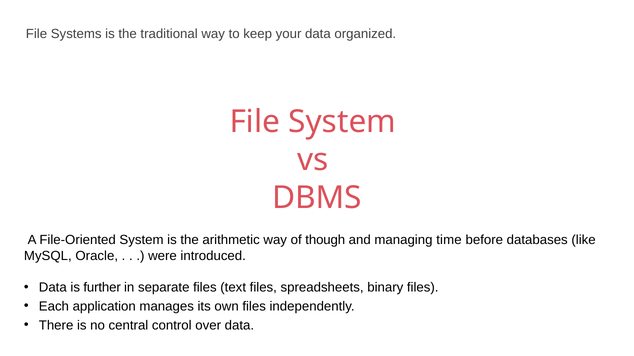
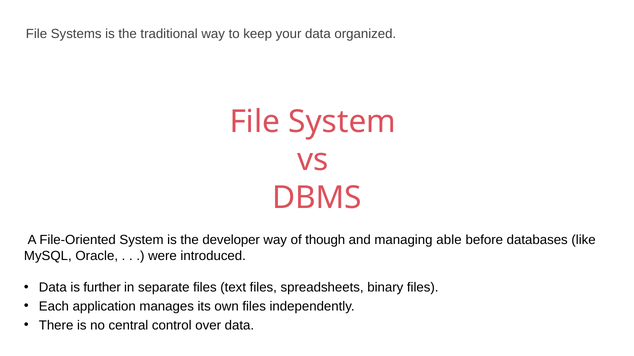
arithmetic: arithmetic -> developer
time: time -> able
